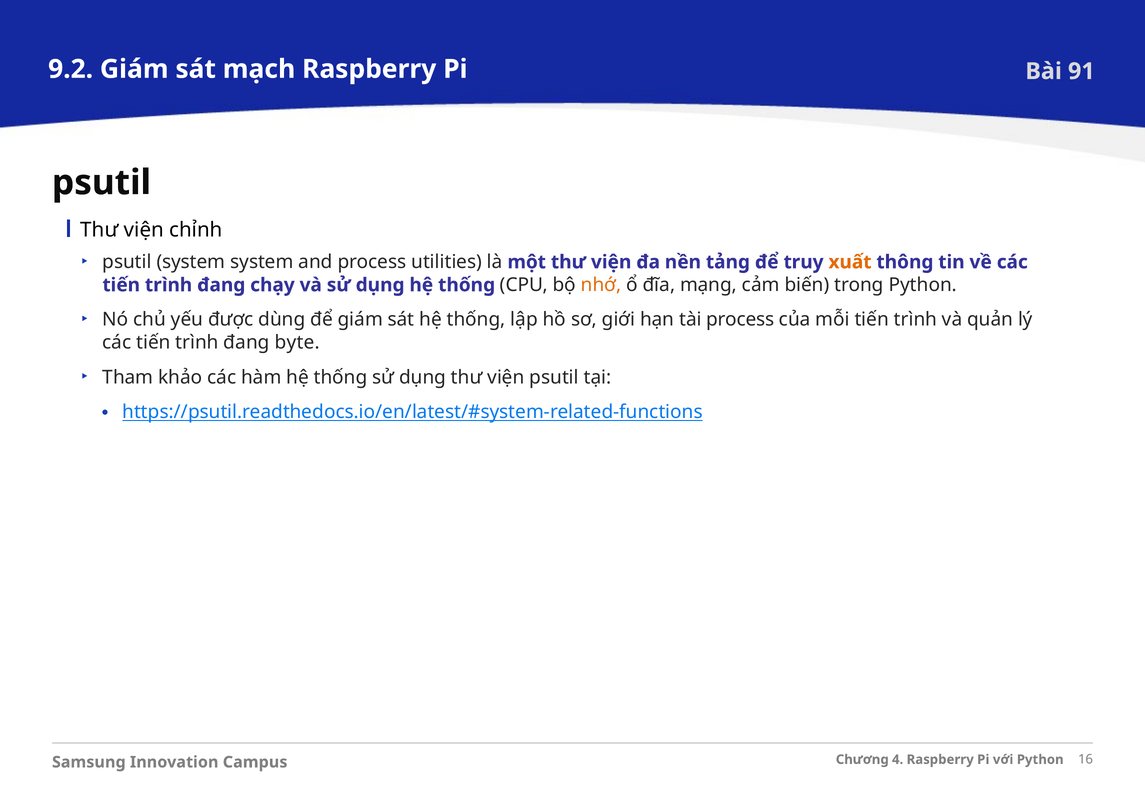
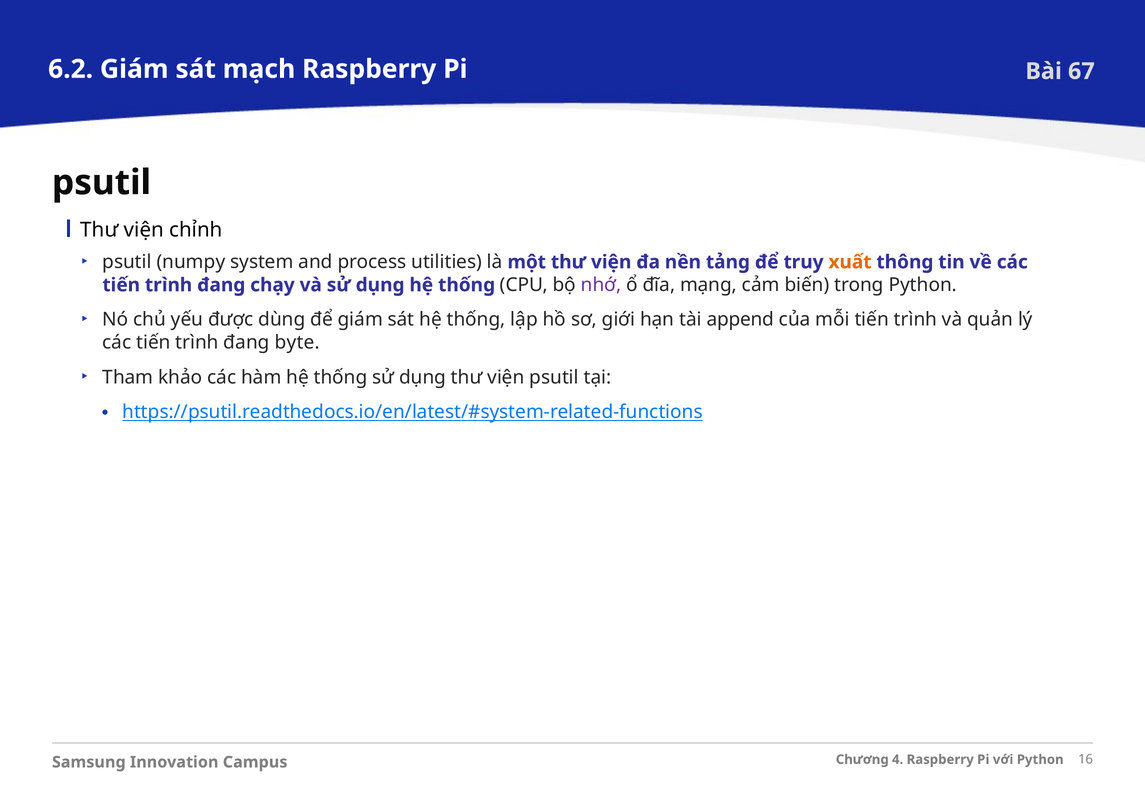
9.2: 9.2 -> 6.2
91: 91 -> 67
psutil system: system -> numpy
nhớ colour: orange -> purple
tài process: process -> append
